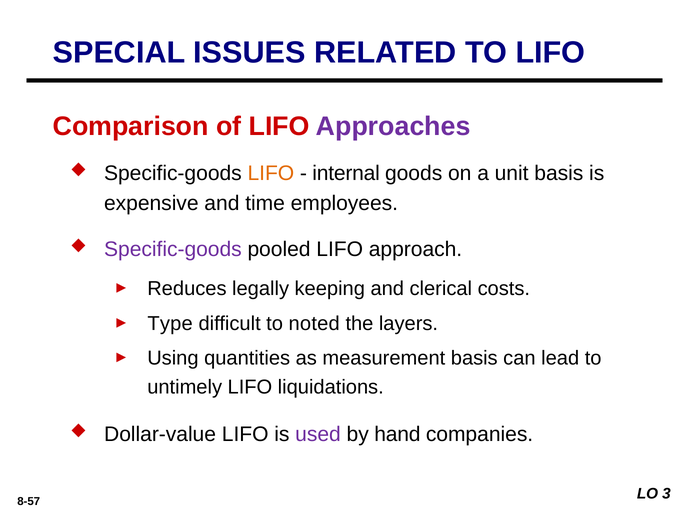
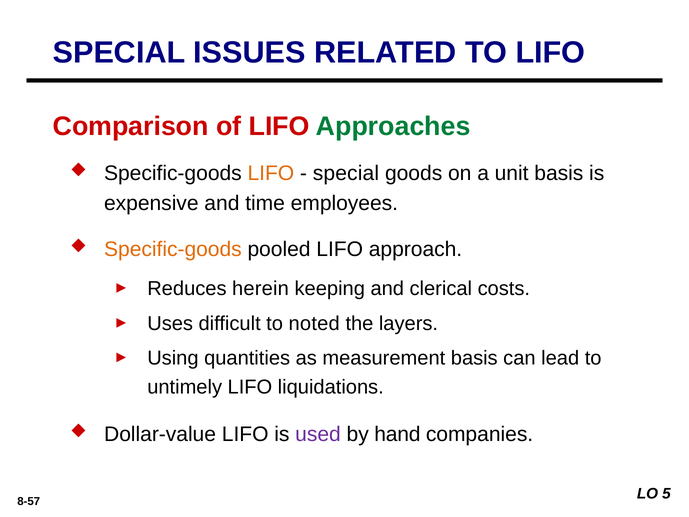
Approaches colour: purple -> green
internal at (346, 173): internal -> special
Specific-goods at (173, 249) colour: purple -> orange
legally: legally -> herein
Type: Type -> Uses
3: 3 -> 5
